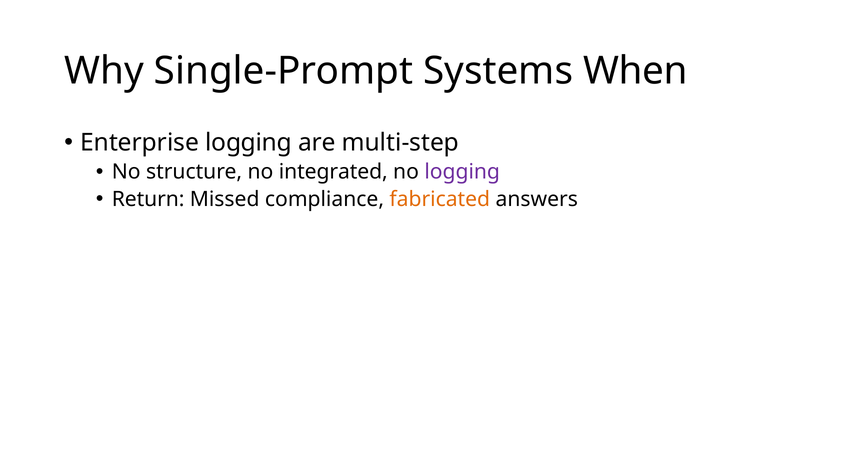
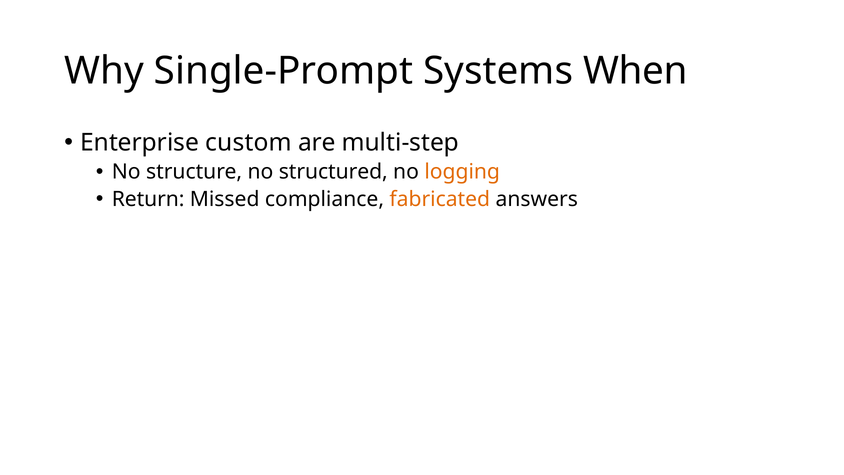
Enterprise logging: logging -> custom
integrated: integrated -> structured
logging at (462, 172) colour: purple -> orange
